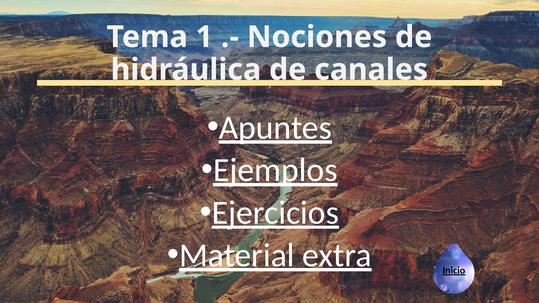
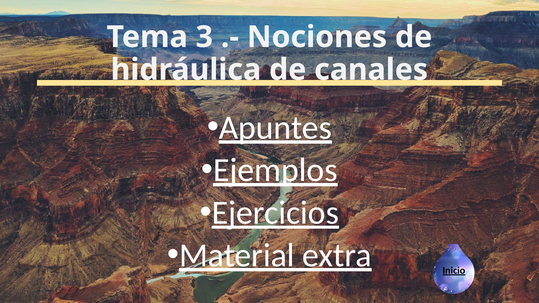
1: 1 -> 3
